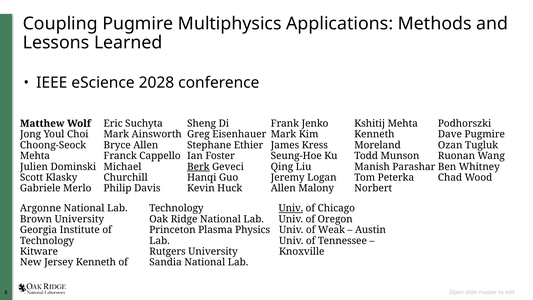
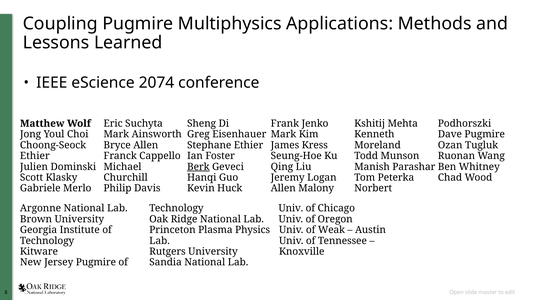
2028: 2028 -> 2074
Mehta at (35, 156): Mehta -> Ethier
Univ at (291, 208) underline: present -> none
Jersey Kenneth: Kenneth -> Pugmire
